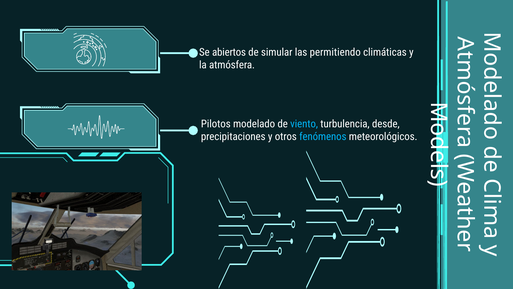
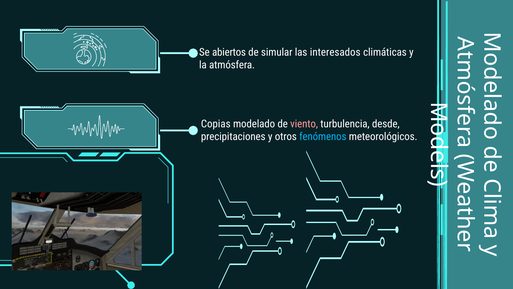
permitiendo: permitiendo -> interesados
Pilotos: Pilotos -> Copias
viento colour: light blue -> pink
